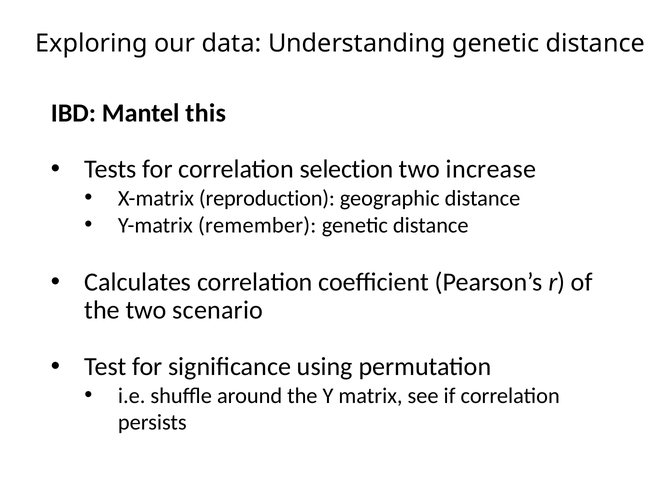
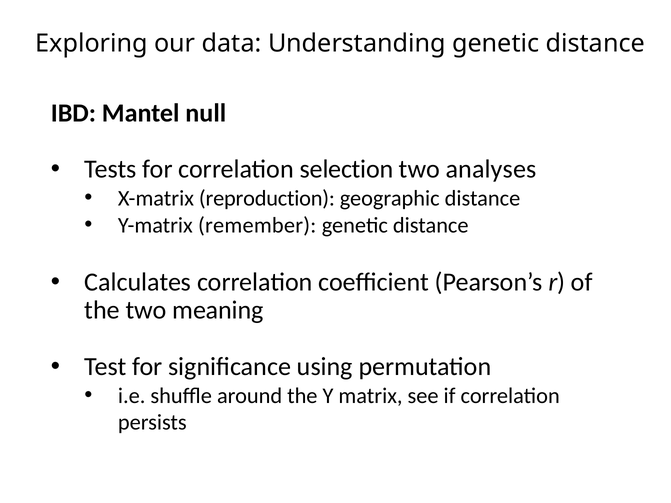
this: this -> null
increase: increase -> analyses
scenario: scenario -> meaning
